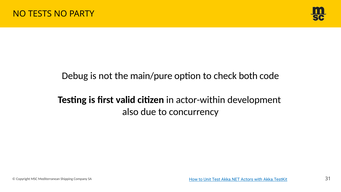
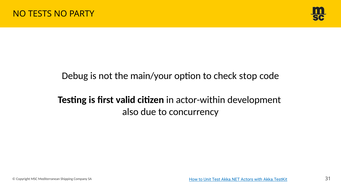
main/pure: main/pure -> main/your
both: both -> stop
